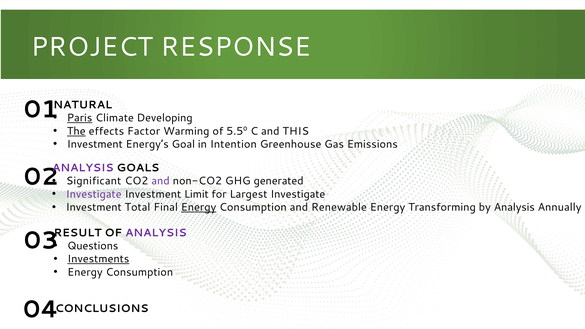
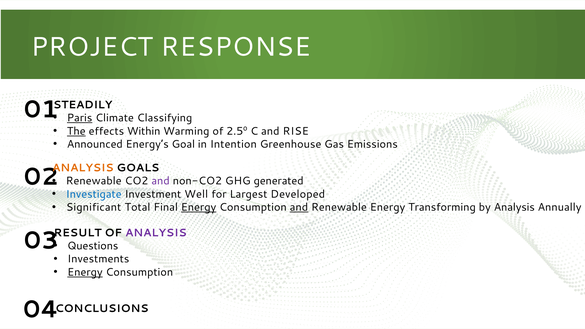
NATURAL: NATURAL -> STEADILY
Developing: Developing -> Classifying
Factor: Factor -> Within
5.5º: 5.5º -> 2.5º
THIS: THIS -> RISE
Investment at (95, 144): Investment -> Announced
ANALYSIS at (83, 168) colour: purple -> orange
Significant at (94, 181): Significant -> Renewable
Investigate at (94, 194) colour: purple -> blue
Limit: Limit -> Well
Largest Investigate: Investigate -> Developed
Investment at (94, 207): Investment -> Significant
and at (299, 207) underline: none -> present
Investments underline: present -> none
Energy at (85, 272) underline: none -> present
